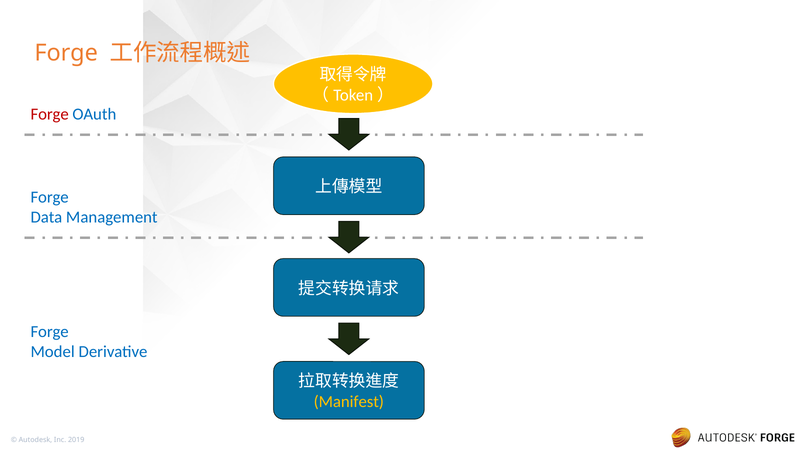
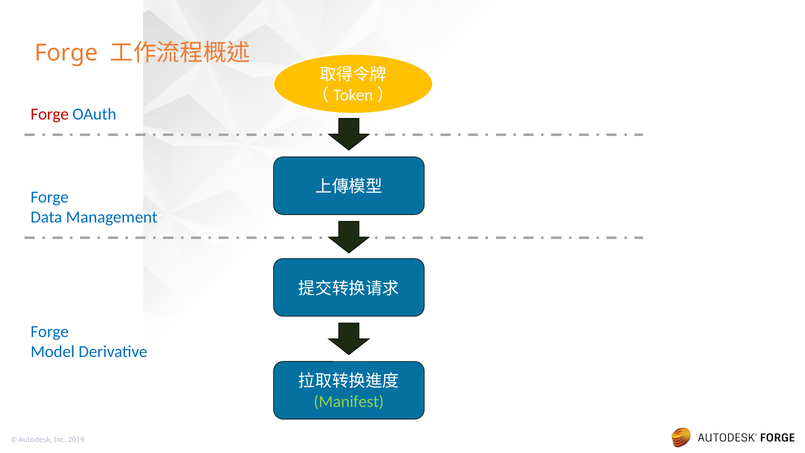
Manifest colour: yellow -> light green
